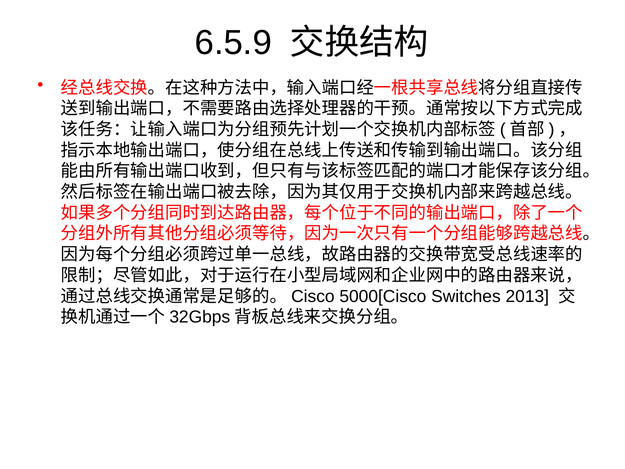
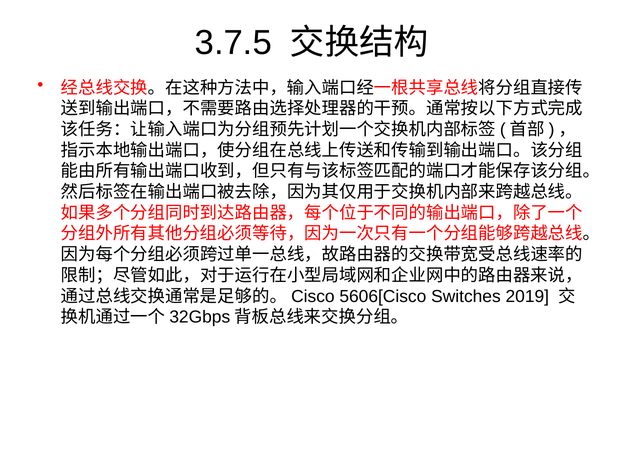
6.5.9: 6.5.9 -> 3.7.5
5000[Cisco: 5000[Cisco -> 5606[Cisco
2013: 2013 -> 2019
